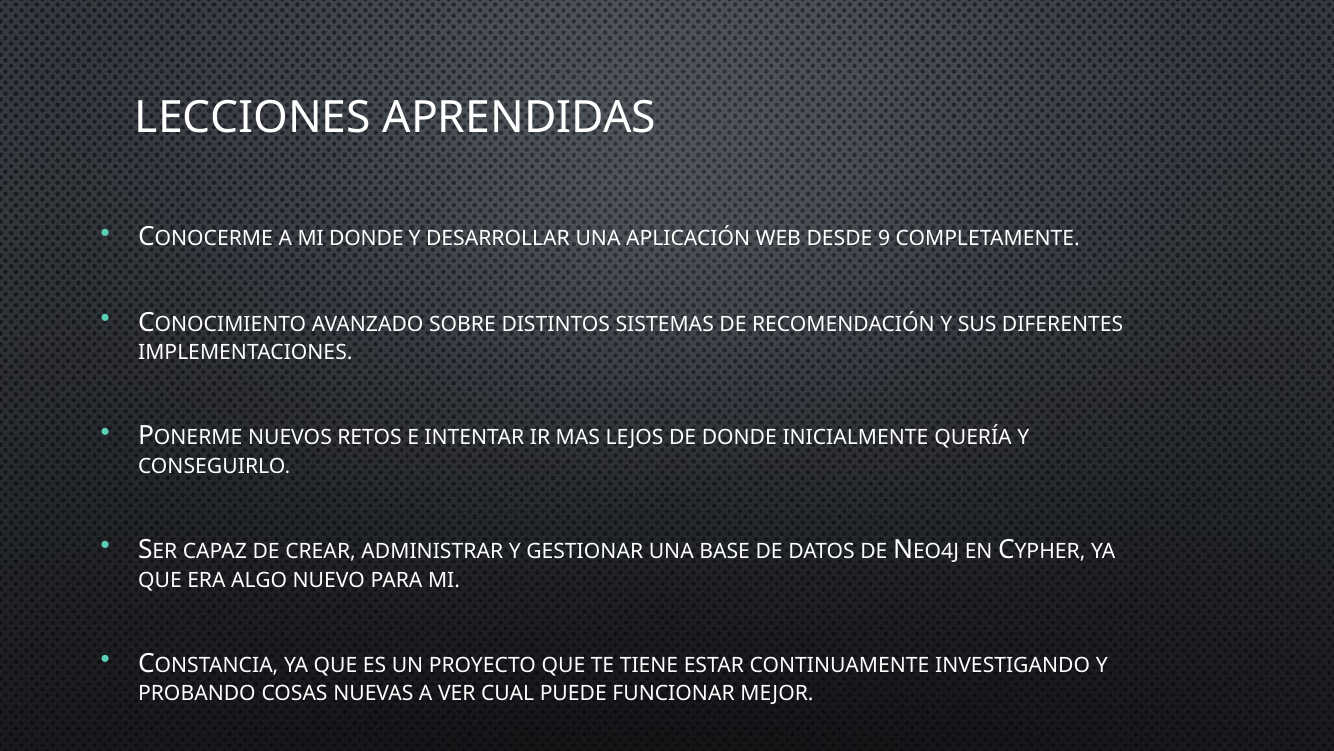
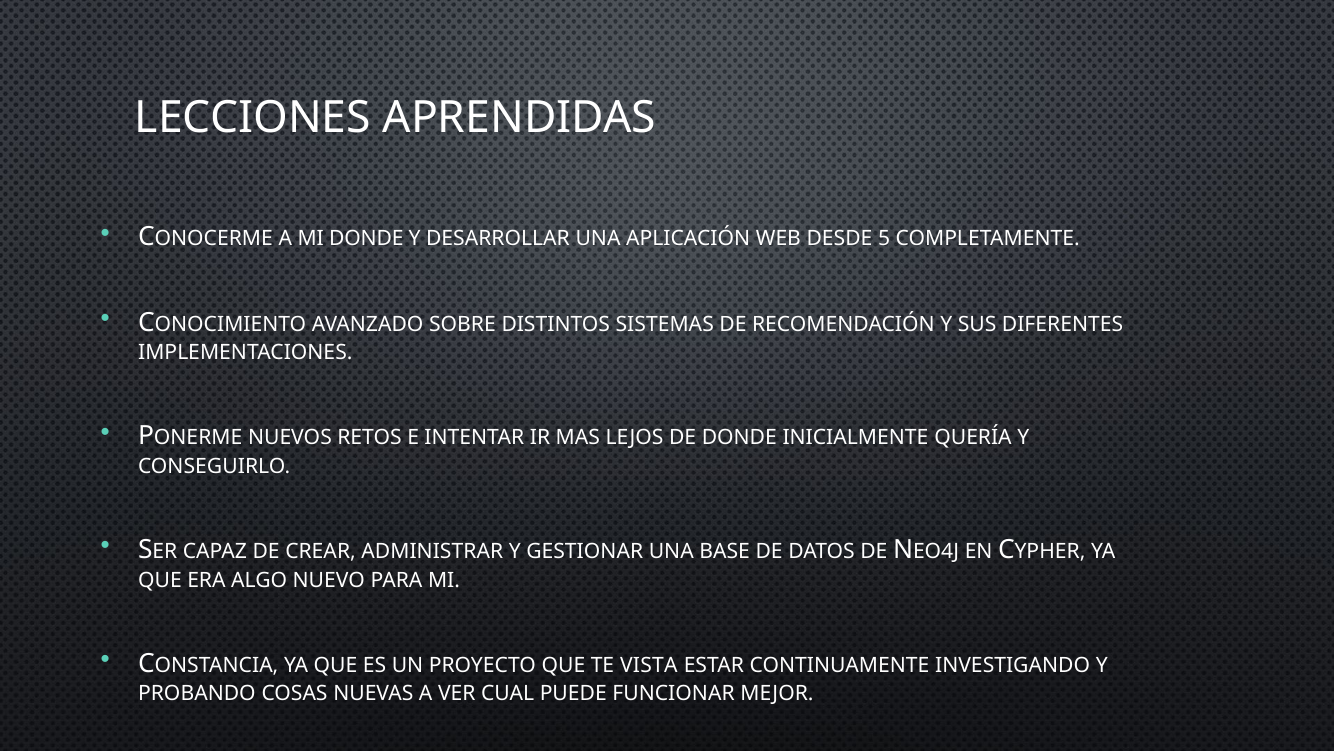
9: 9 -> 5
TIENE: TIENE -> VISTA
